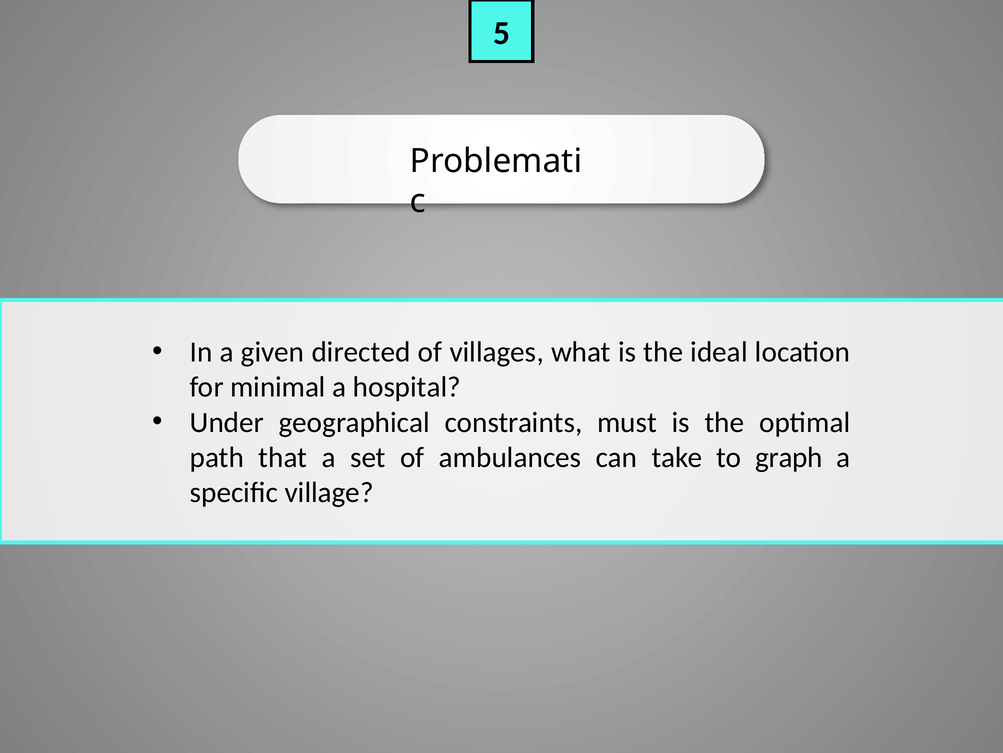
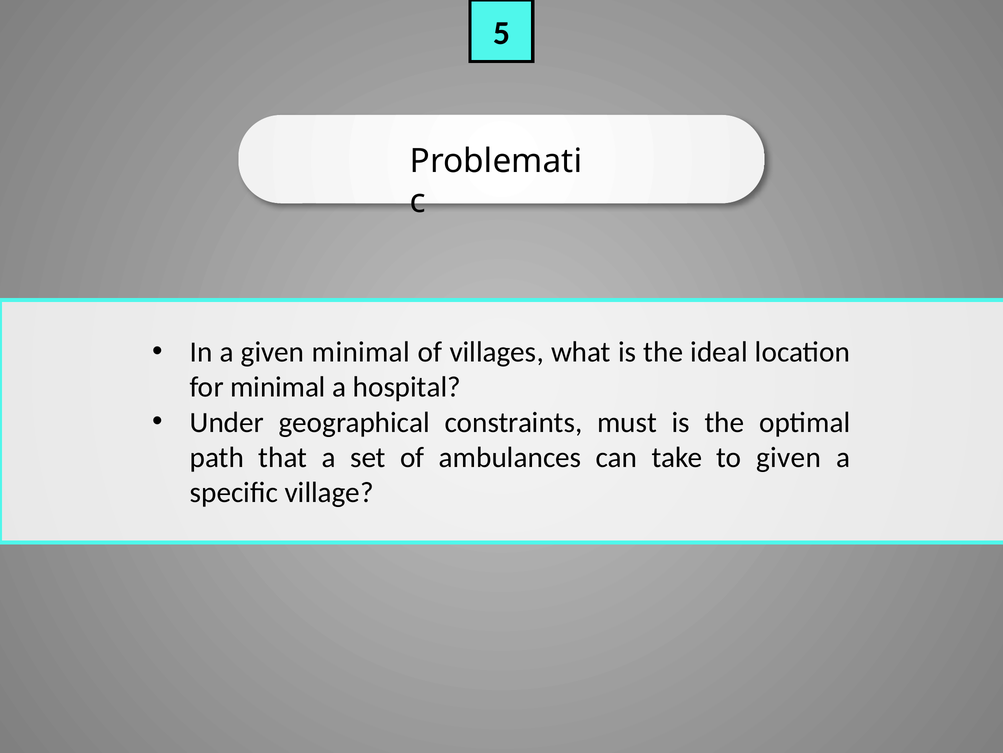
given directed: directed -> minimal
to graph: graph -> given
